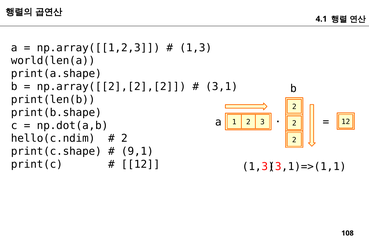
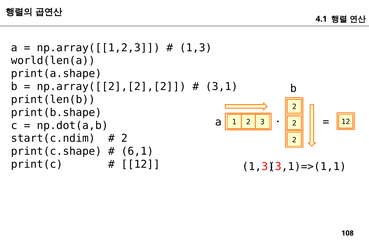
hello(c.ndim: hello(c.ndim -> start(c.ndim
9,1: 9,1 -> 6,1
